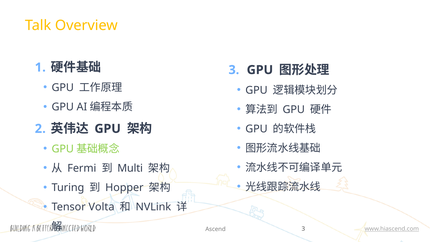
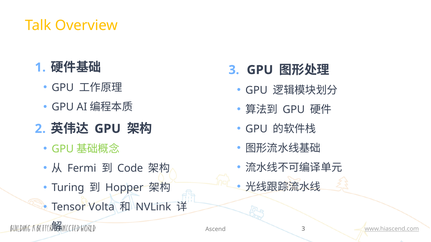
Multi: Multi -> Code
